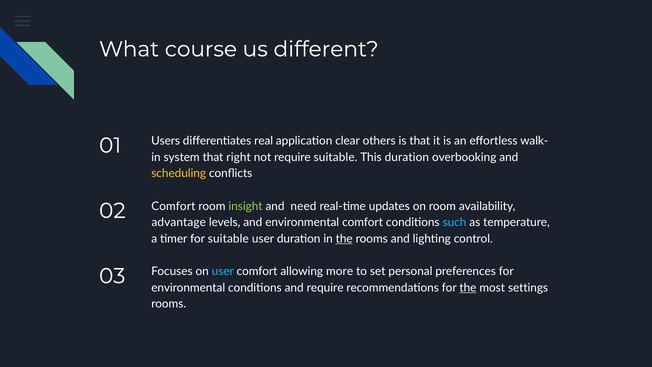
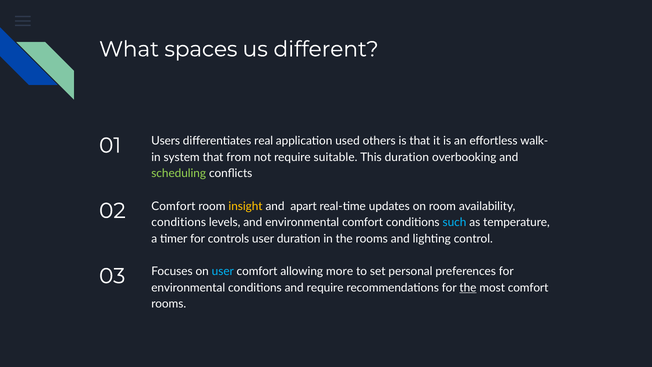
course: course -> spaces
clear: clear -> used
right: right -> from
scheduling colour: yellow -> light green
insight colour: light green -> yellow
need: need -> apart
advantage at (179, 222): advantage -> conditions
for suitable: suitable -> controls
the at (344, 239) underline: present -> none
most settings: settings -> comfort
